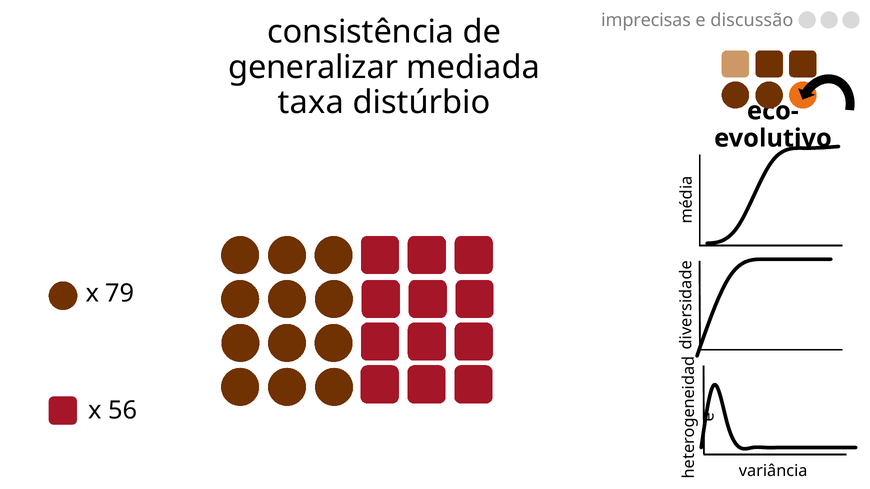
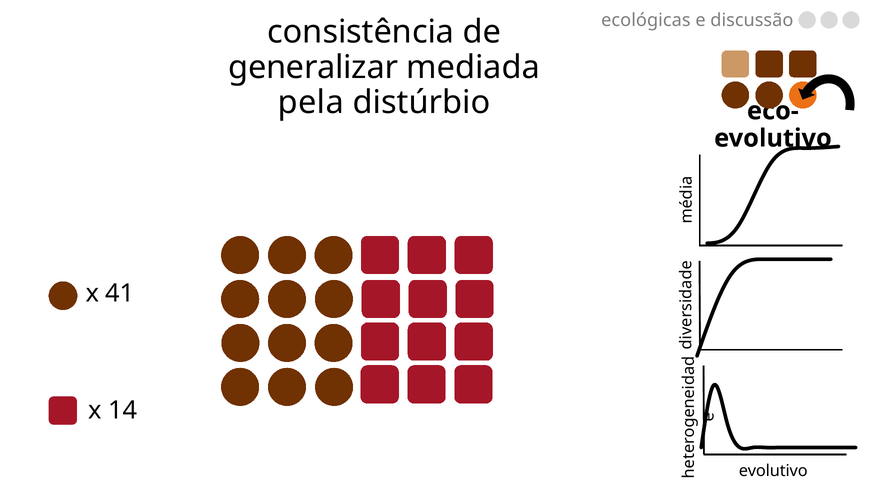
imprecisas: imprecisas -> ecológicas
taxa: taxa -> pela
79: 79 -> 41
56: 56 -> 14
variância at (773, 471): variância -> evolutivo
